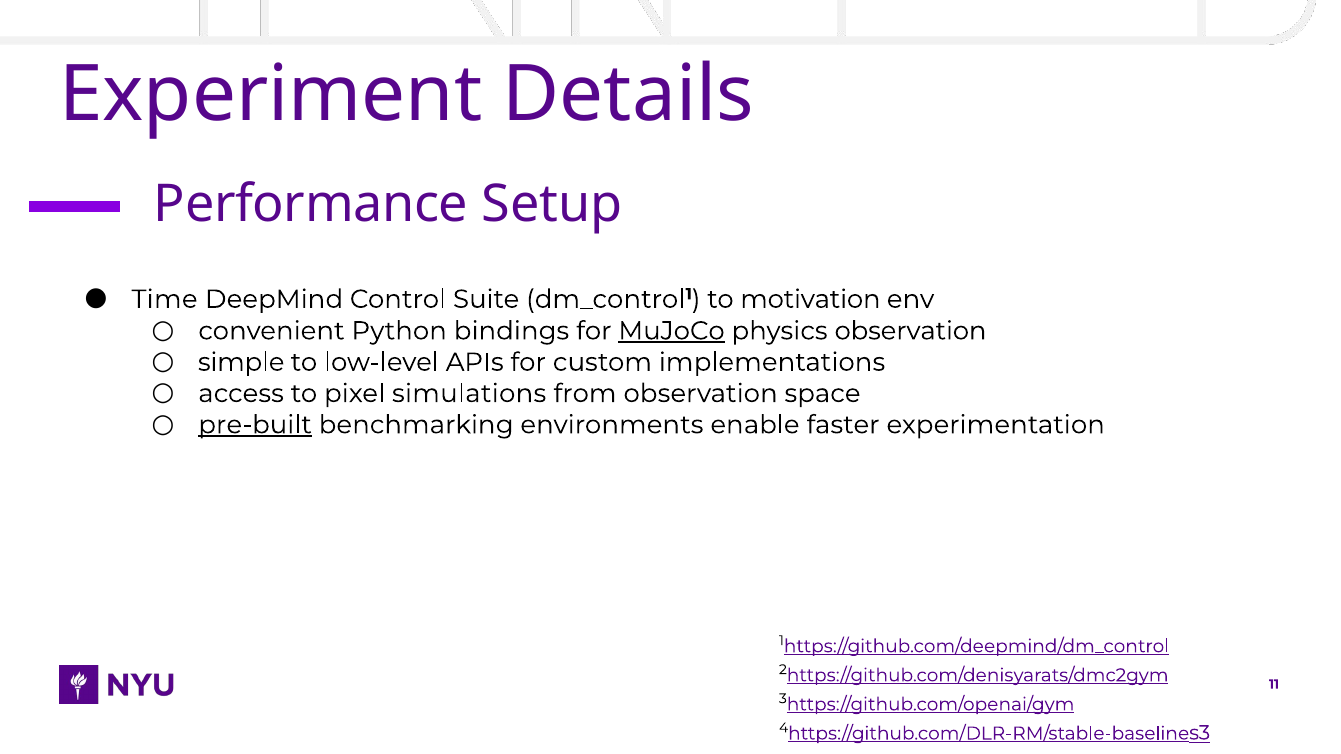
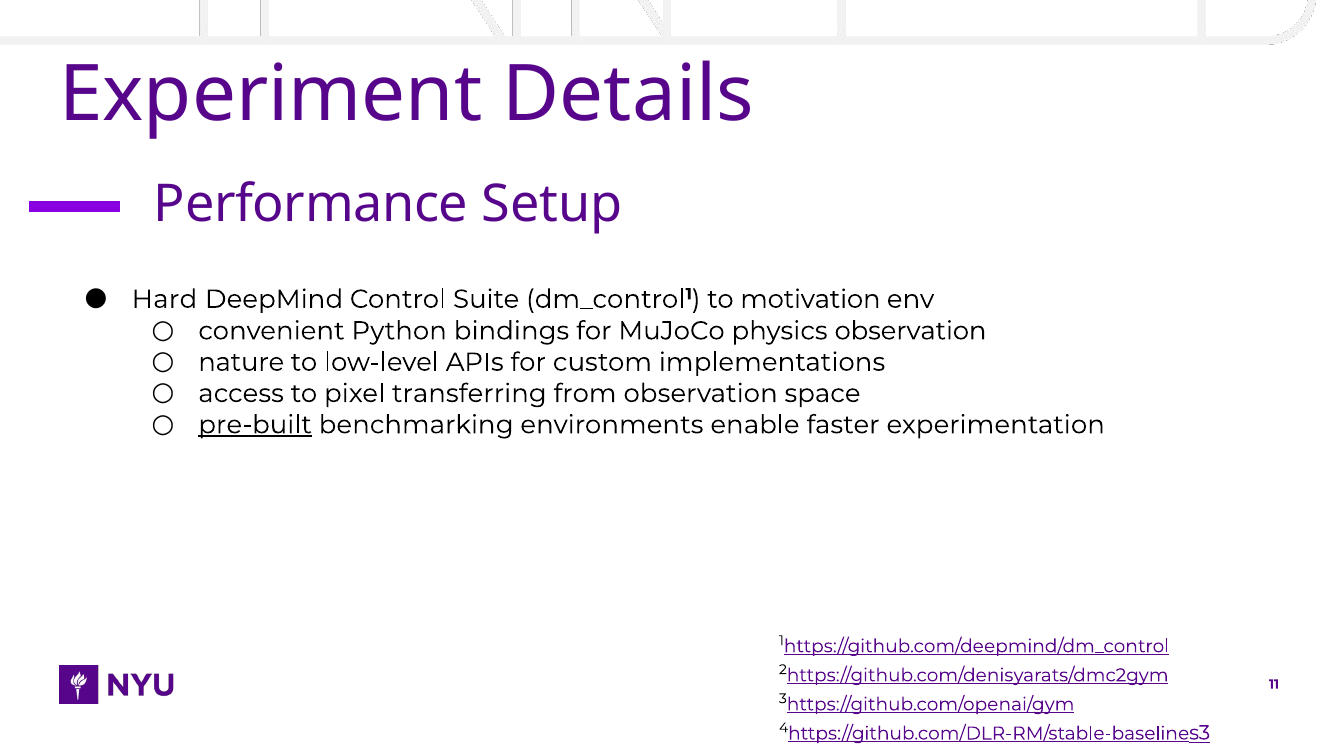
Time: Time -> Hard
MuJoCo underline: present -> none
simple: simple -> nature
simulations: simulations -> transferring
